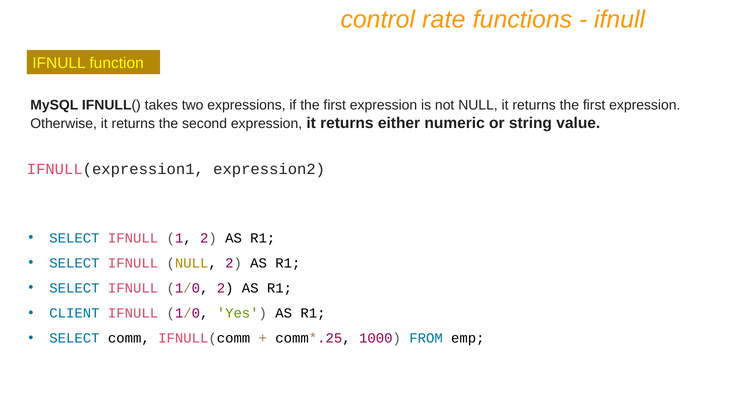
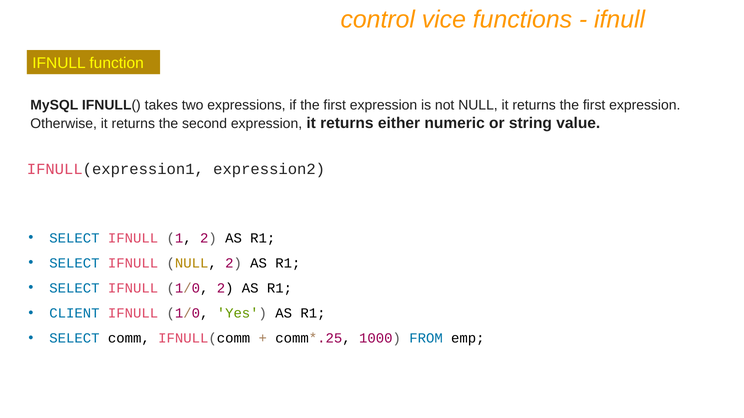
rate: rate -> vice
